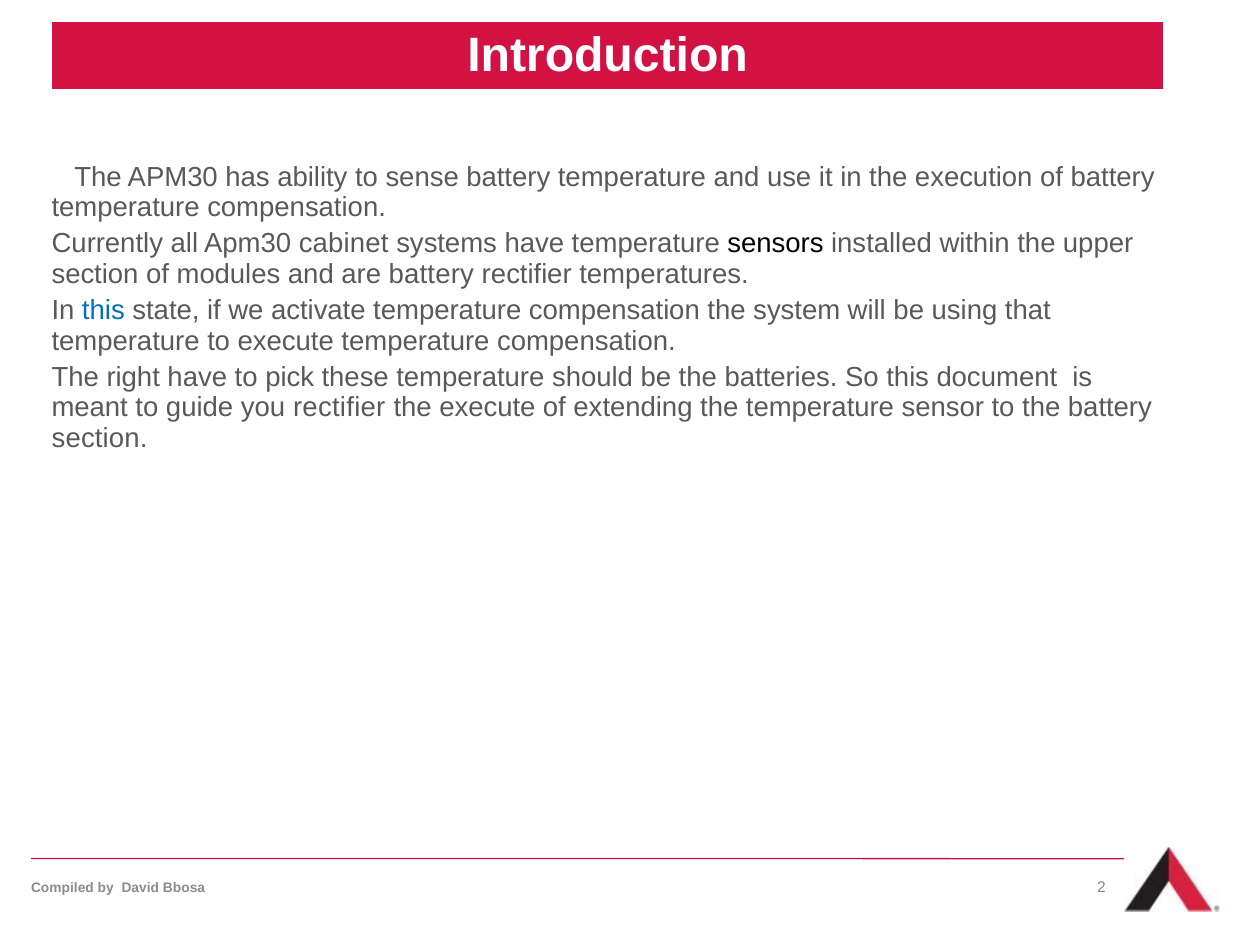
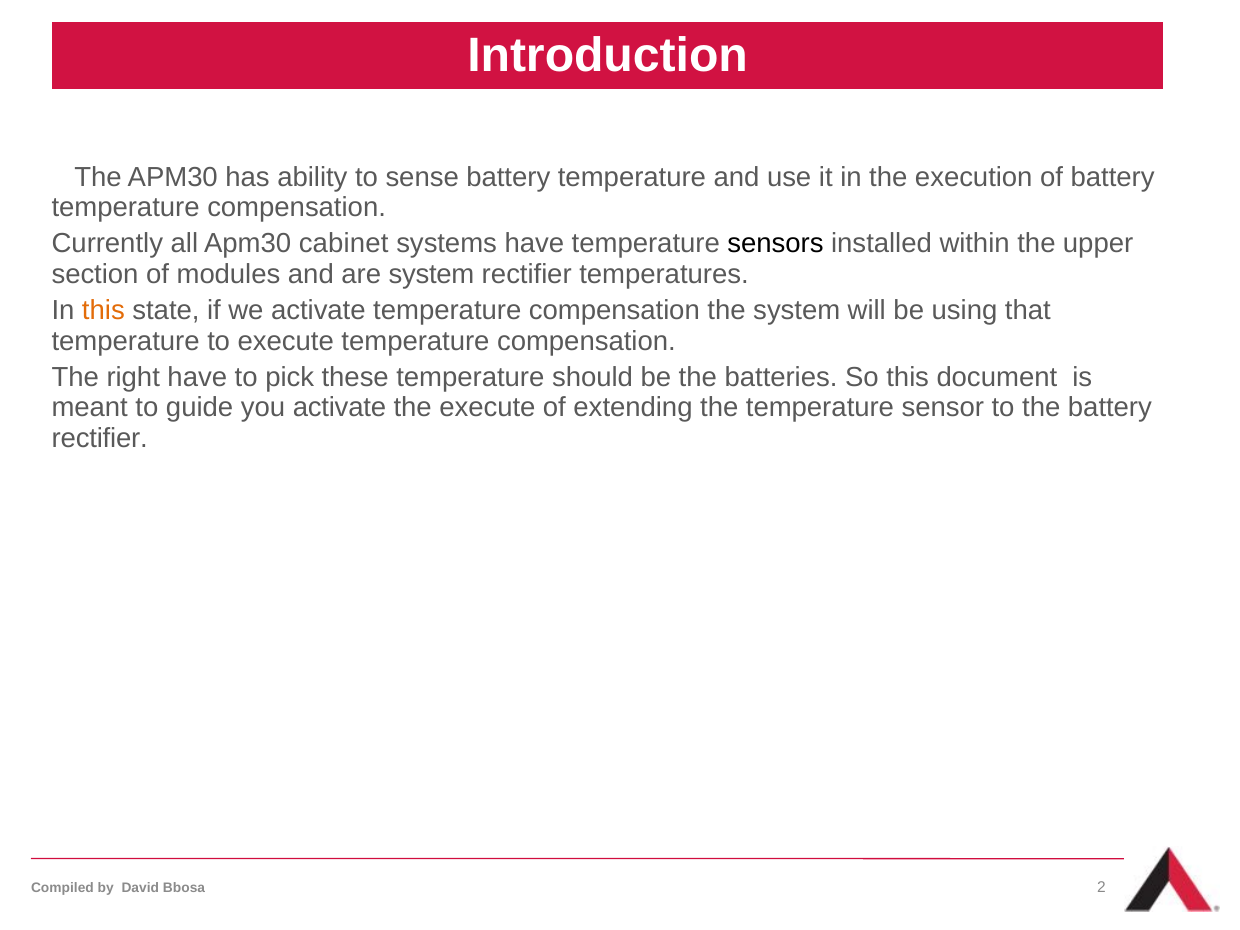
are battery: battery -> system
this at (103, 310) colour: blue -> orange
you rectifier: rectifier -> activate
section at (100, 438): section -> rectifier
